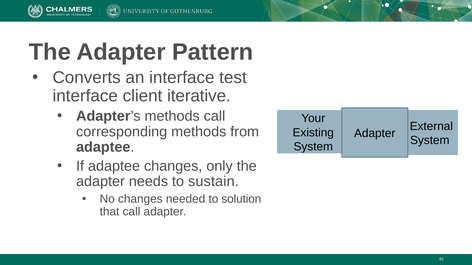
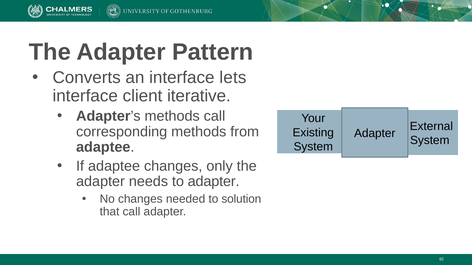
test: test -> lets
to sustain: sustain -> adapter
